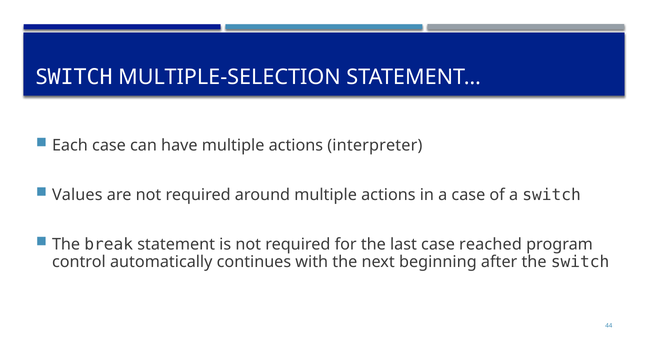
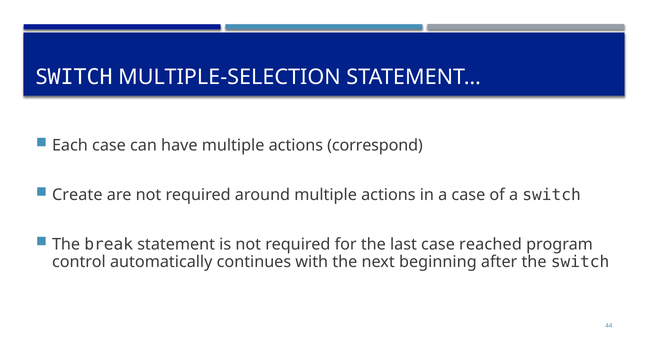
interpreter: interpreter -> correspond
Values: Values -> Create
